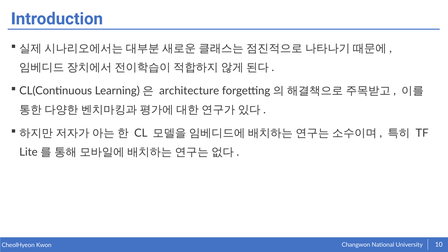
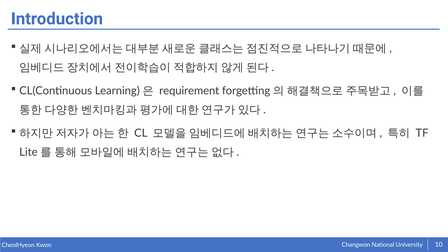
architecture: architecture -> requirement
